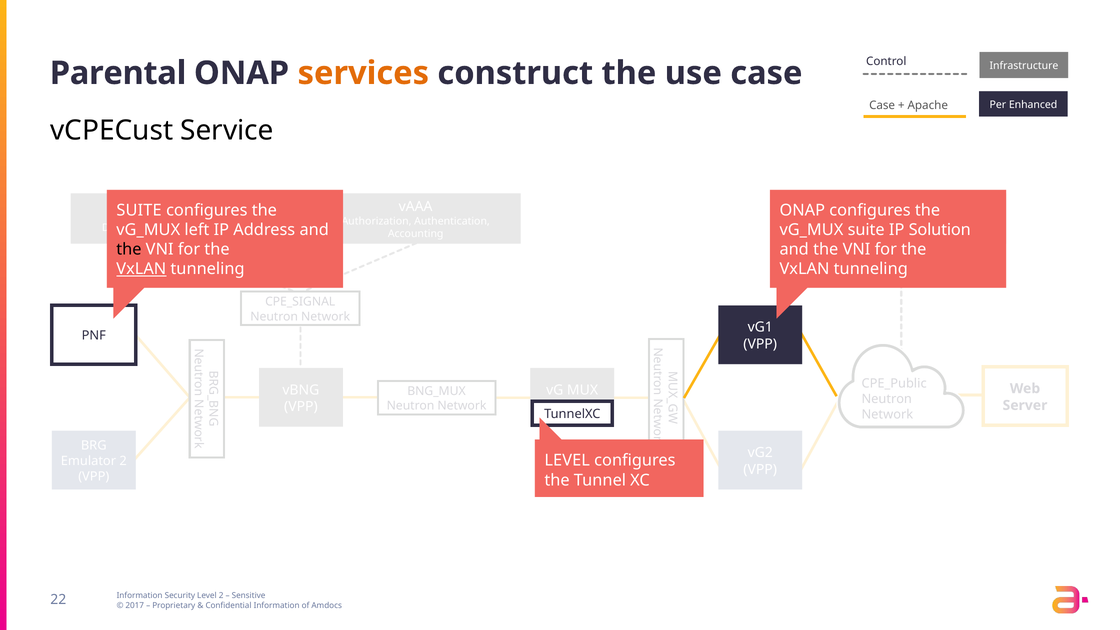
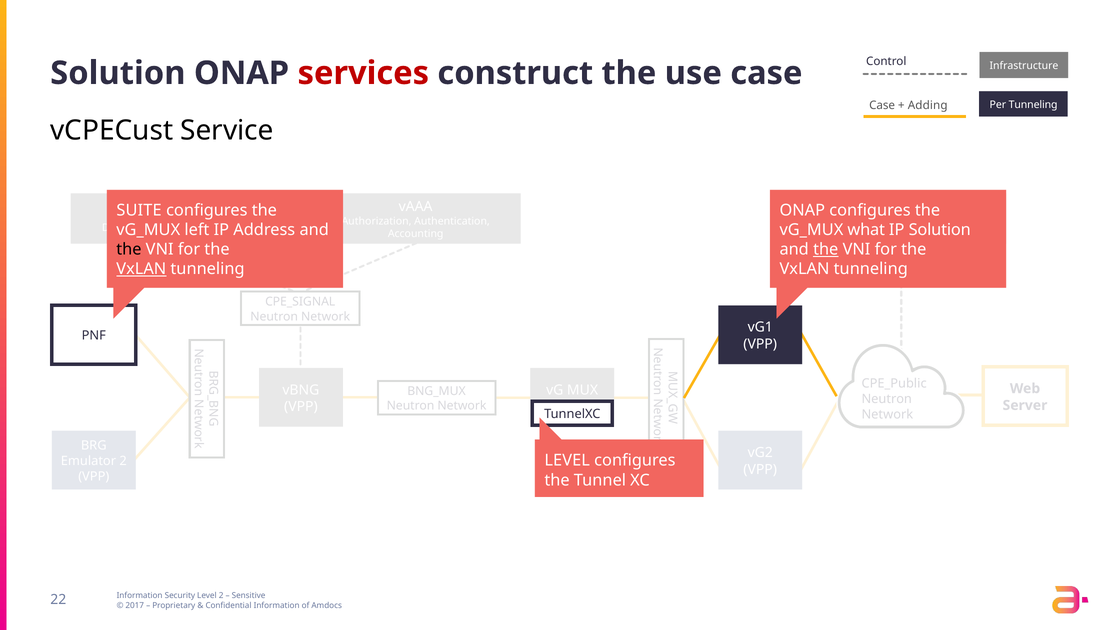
Parental at (118, 73): Parental -> Solution
services colour: orange -> red
Per Enhanced: Enhanced -> Tunneling
Apache: Apache -> Adding
vG_MUX suite: suite -> what
the at (826, 249) underline: none -> present
